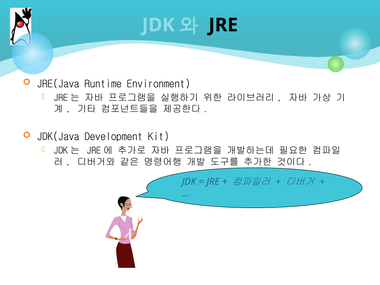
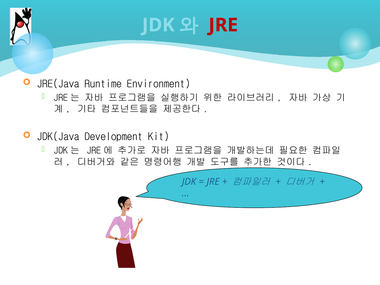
JRE at (223, 25) colour: black -> red
